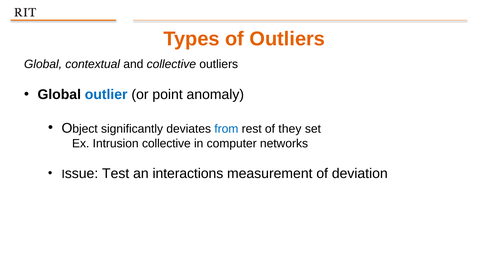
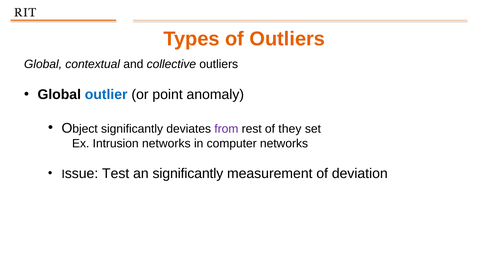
from colour: blue -> purple
Intrusion collective: collective -> networks
an interactions: interactions -> significantly
